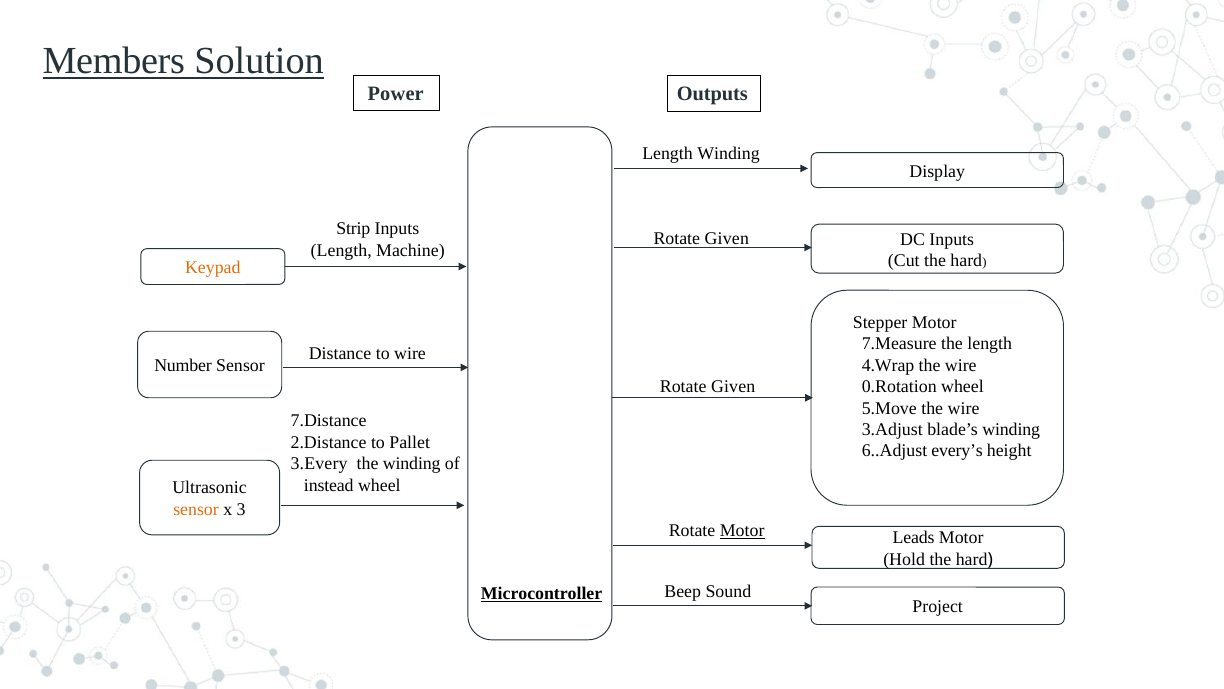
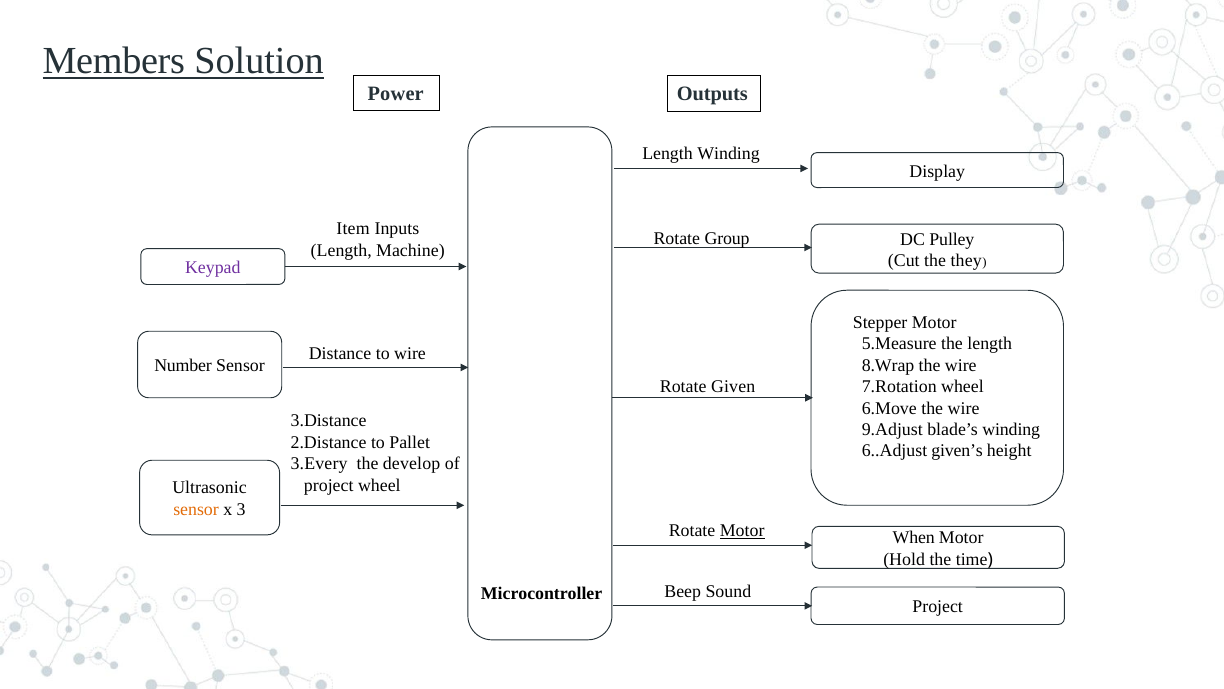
Strip: Strip -> Item
Given at (727, 239): Given -> Group
DC Inputs: Inputs -> Pulley
Cut the hard: hard -> they
Keypad colour: orange -> purple
7.Measure: 7.Measure -> 5.Measure
4.Wrap: 4.Wrap -> 8.Wrap
0.Rotation: 0.Rotation -> 7.Rotation
5.Move: 5.Move -> 6.Move
7.Distance: 7.Distance -> 3.Distance
3.Adjust: 3.Adjust -> 9.Adjust
every’s: every’s -> given’s
the winding: winding -> develop
instead at (329, 485): instead -> project
Leads: Leads -> When
Hold the hard: hard -> time
Microcontroller underline: present -> none
